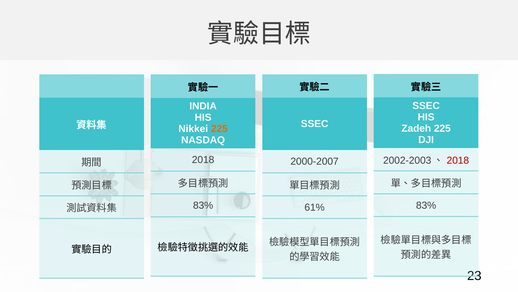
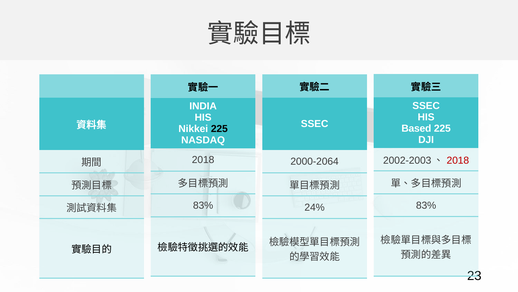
Zadeh: Zadeh -> Based
225 at (219, 129) colour: orange -> black
2000-2007: 2000-2007 -> 2000-2064
61%: 61% -> 24%
